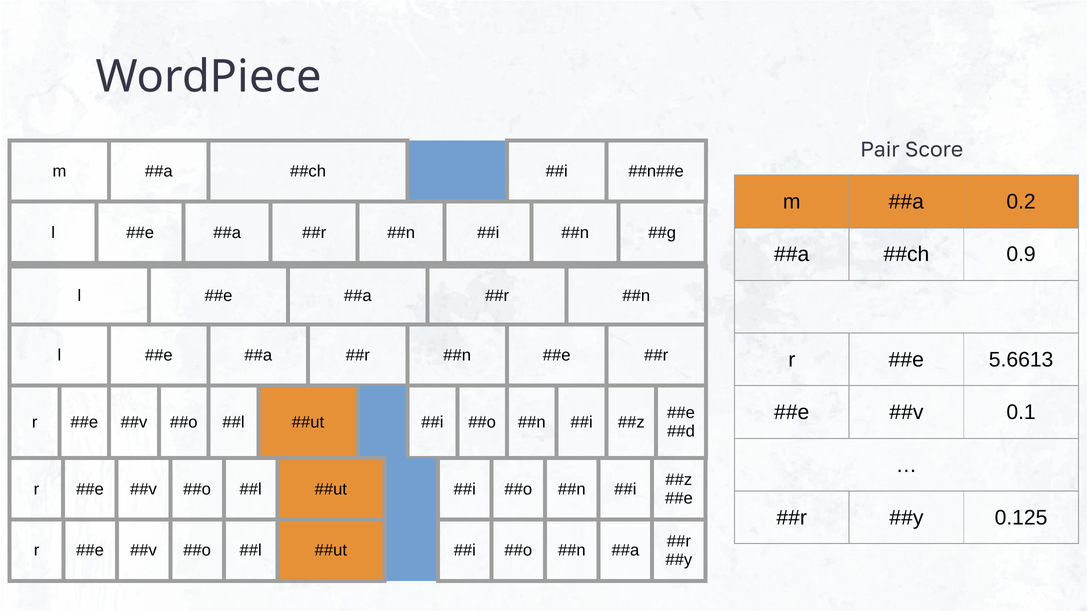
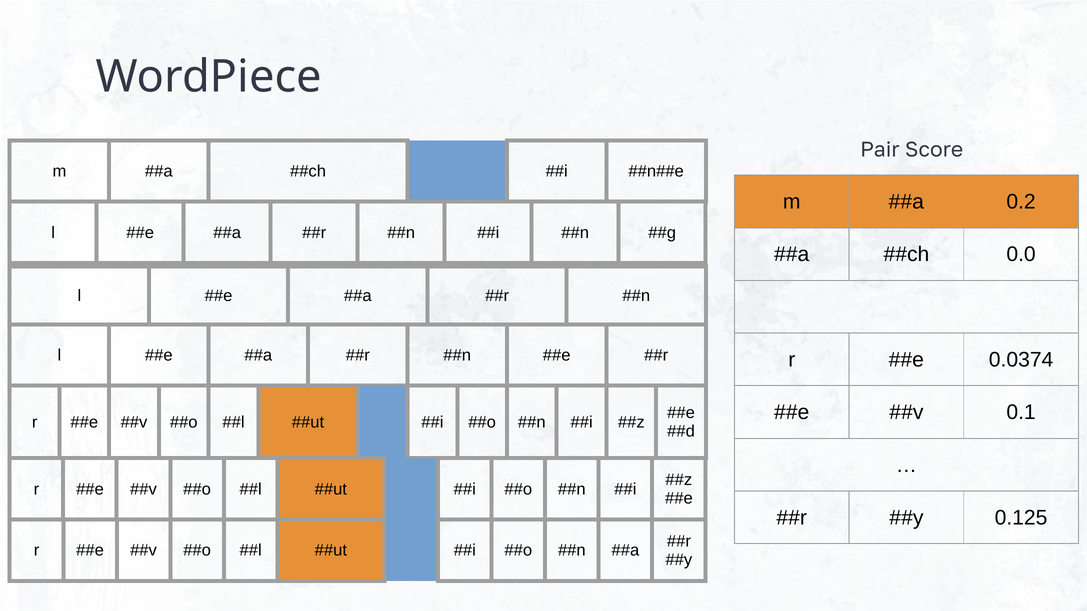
0.9: 0.9 -> 0.0
5.6613: 5.6613 -> 0.0374
